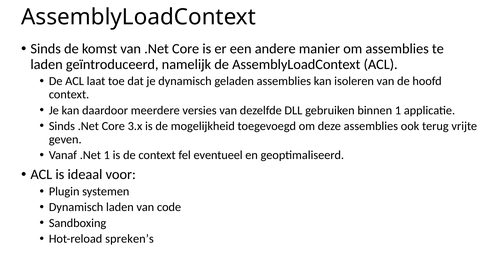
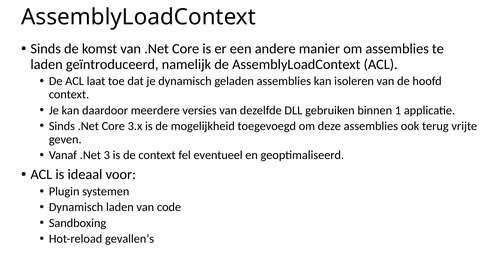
.Net 1: 1 -> 3
spreken’s: spreken’s -> gevallen’s
